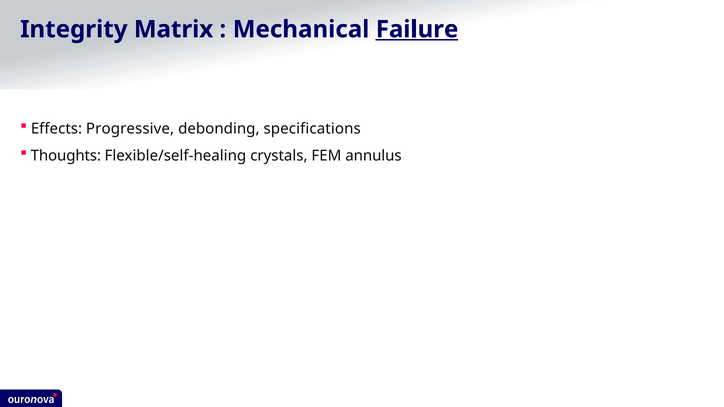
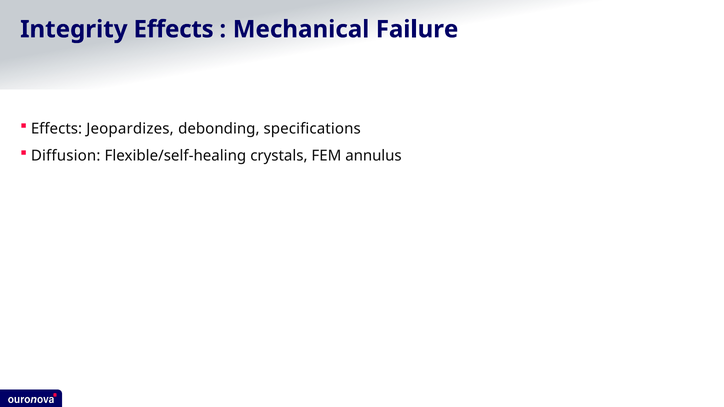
Integrity Matrix: Matrix -> Effects
Failure underline: present -> none
Progressive: Progressive -> Jeopardizes
Thoughts: Thoughts -> Diffusion
